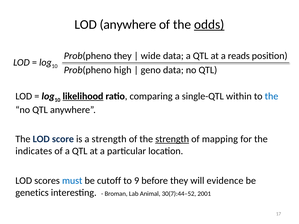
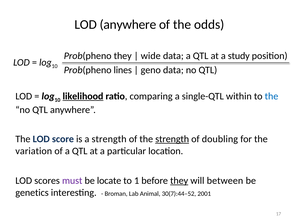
odds underline: present -> none
reads: reads -> study
high: high -> lines
mapping: mapping -> doubling
indicates: indicates -> variation
must colour: blue -> purple
cutoff: cutoff -> locate
9: 9 -> 1
they at (179, 181) underline: none -> present
evidence: evidence -> between
